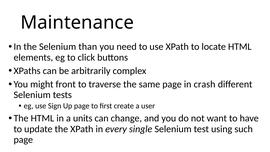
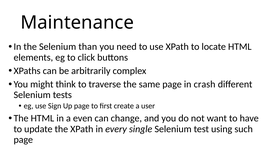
front: front -> think
units: units -> even
